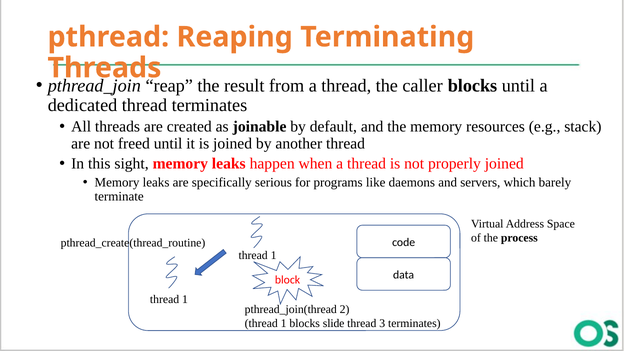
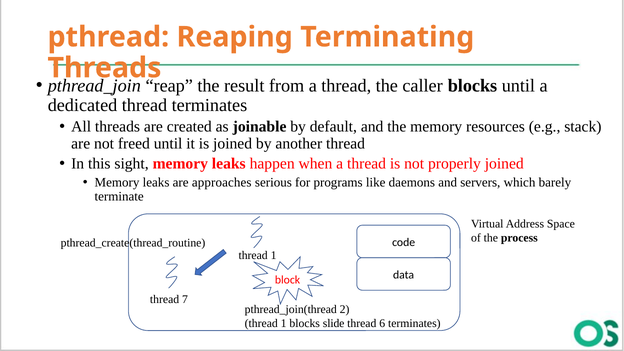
specifically: specifically -> approaches
1 at (185, 299): 1 -> 7
3: 3 -> 6
